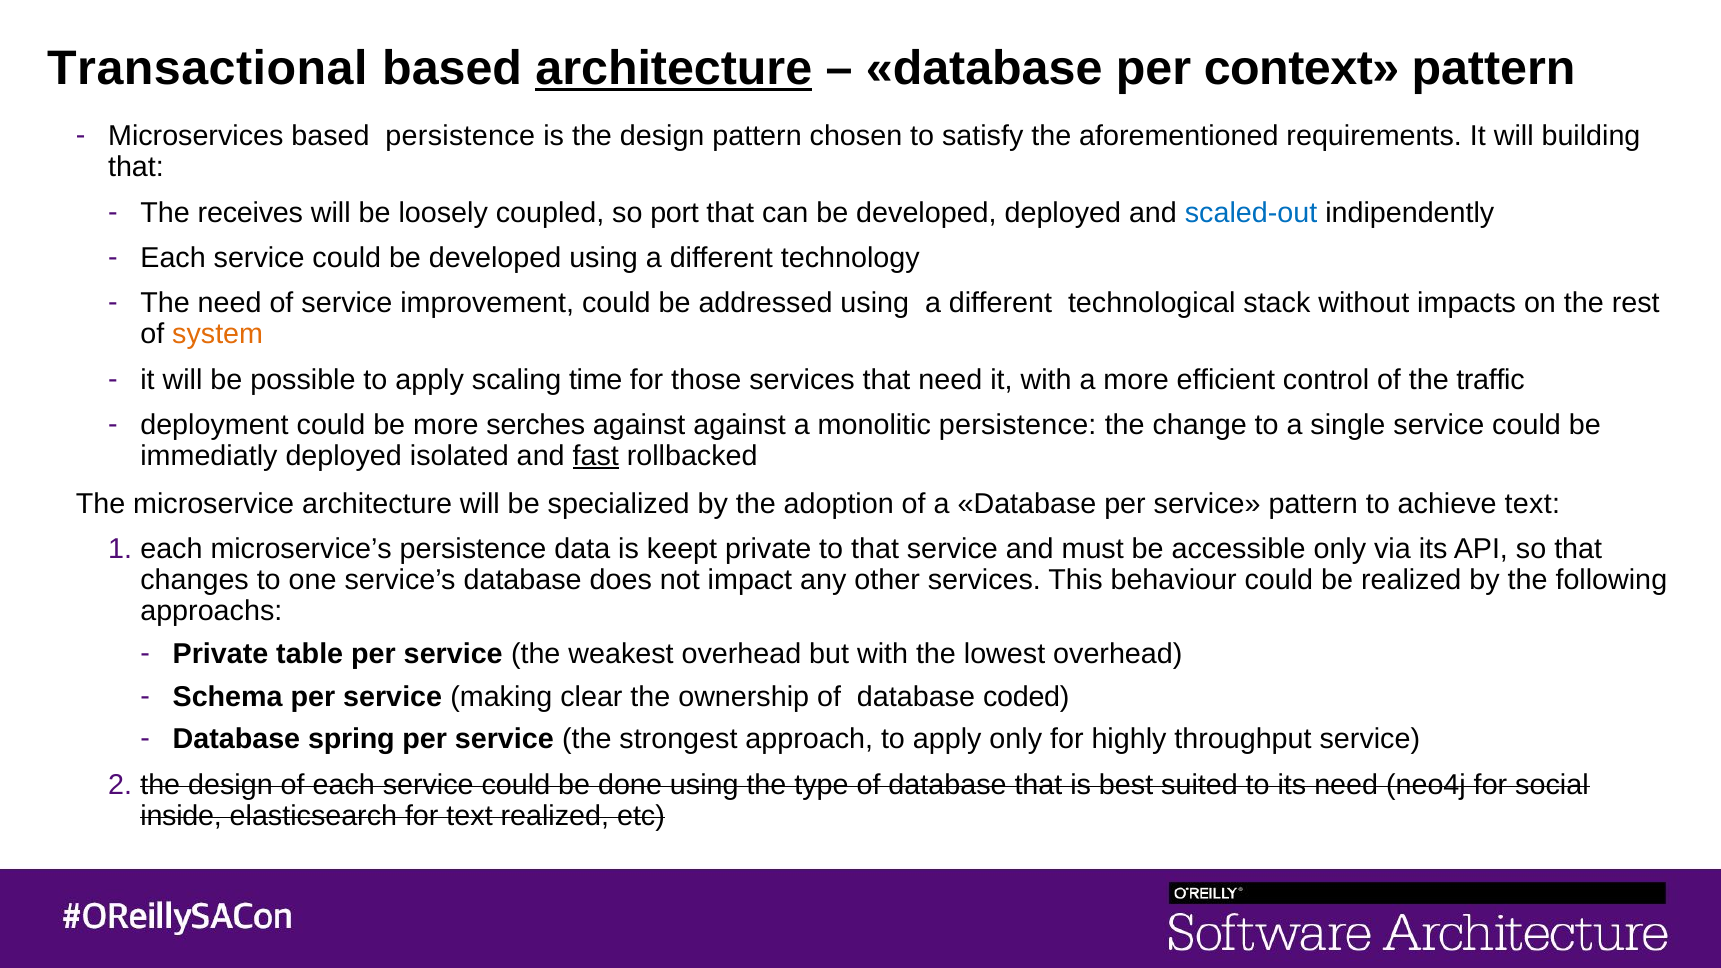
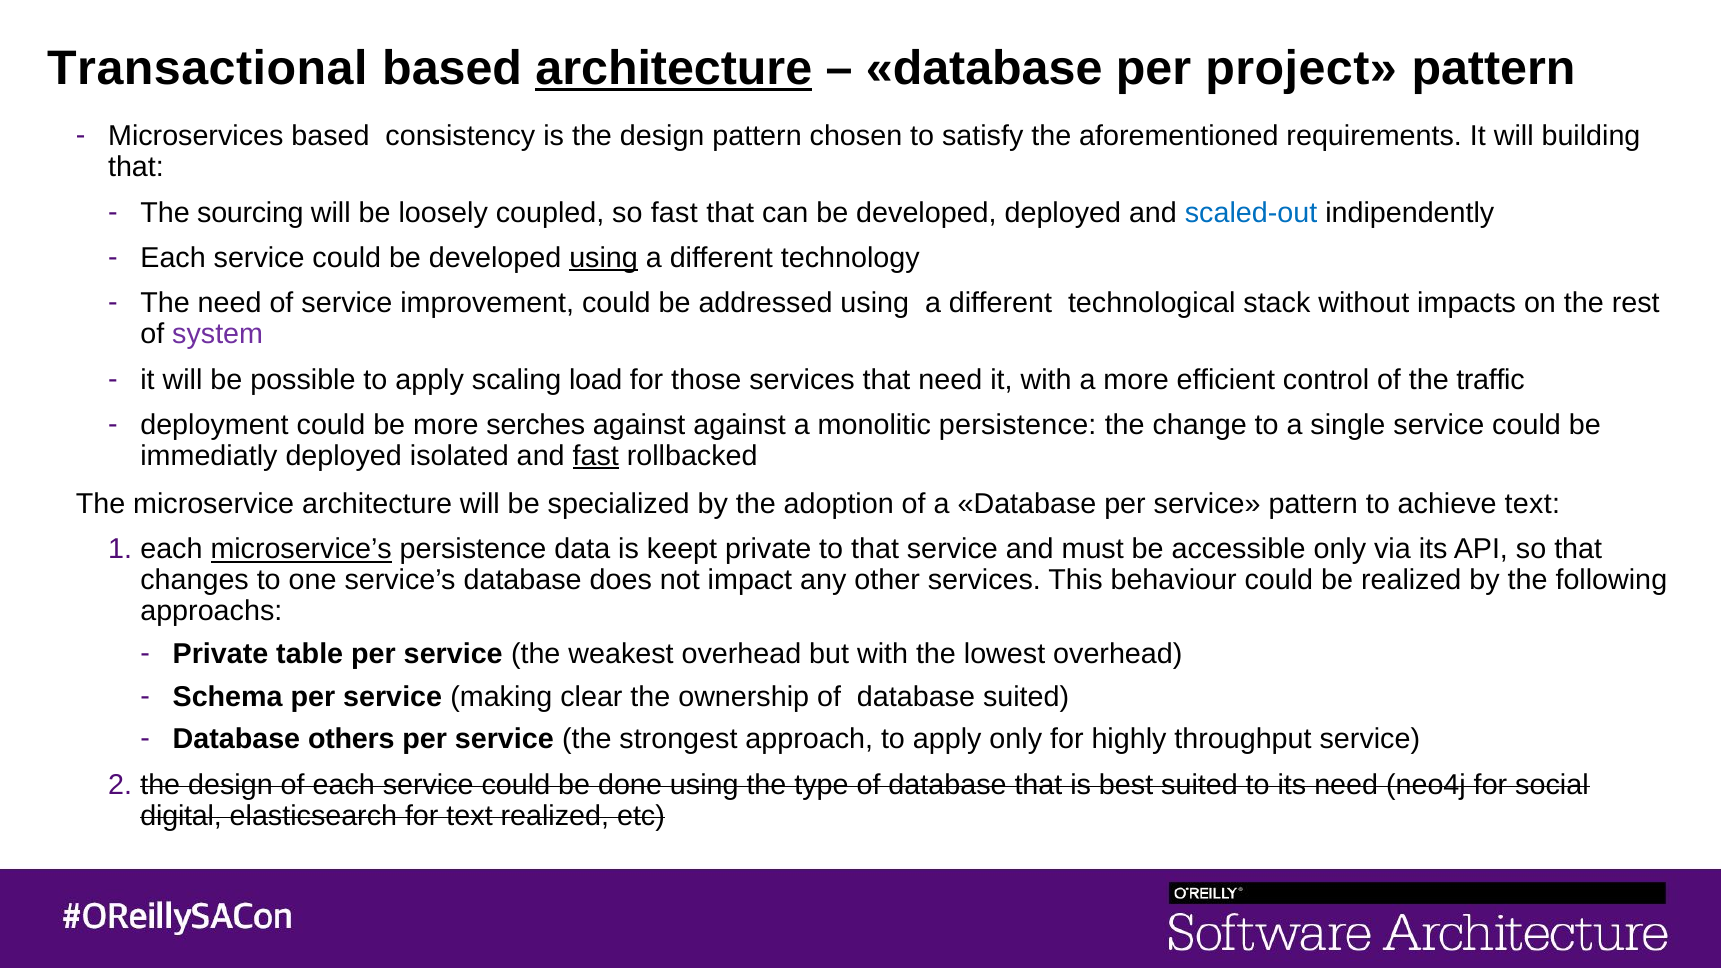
context: context -> project
based persistence: persistence -> consistency
receives: receives -> sourcing
so port: port -> fast
using at (604, 258) underline: none -> present
system colour: orange -> purple
time: time -> load
microservice’s underline: none -> present
database coded: coded -> suited
spring: spring -> others
inside: inside -> digital
